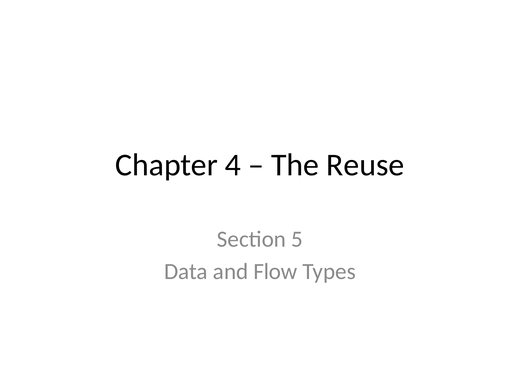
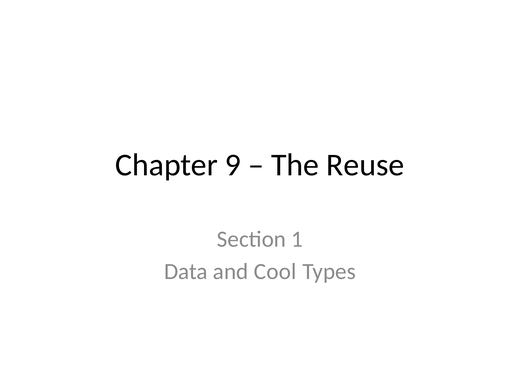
4: 4 -> 9
5: 5 -> 1
Flow: Flow -> Cool
